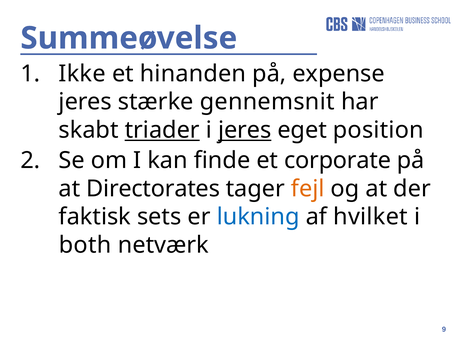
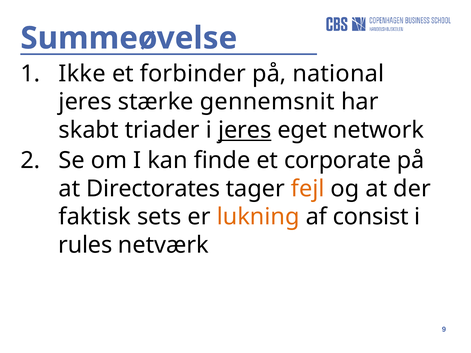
hinanden: hinanden -> forbinder
expense: expense -> national
triader underline: present -> none
position: position -> network
lukning colour: blue -> orange
hvilket: hvilket -> consist
both: both -> rules
